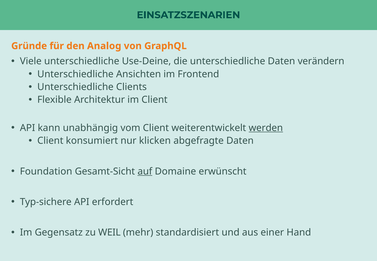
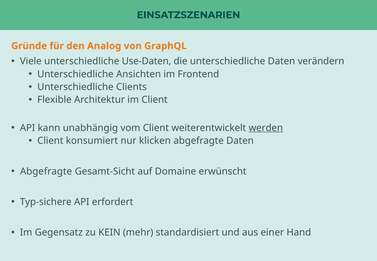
Use-Deine: Use-Deine -> Use-Daten
Foundation at (46, 171): Foundation -> Abgefragte
auf underline: present -> none
WEIL: WEIL -> KEIN
